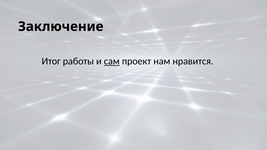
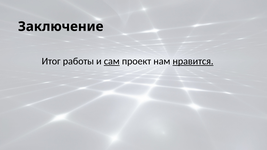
нравится underline: none -> present
